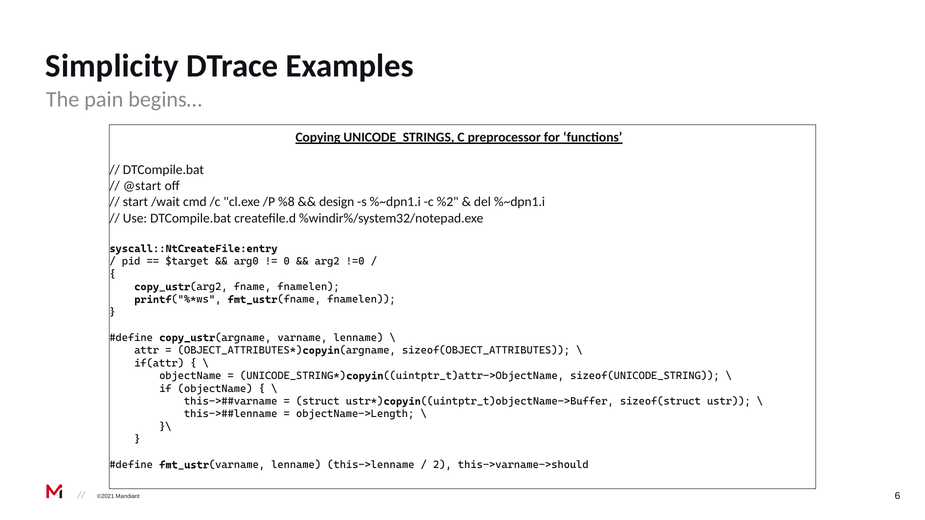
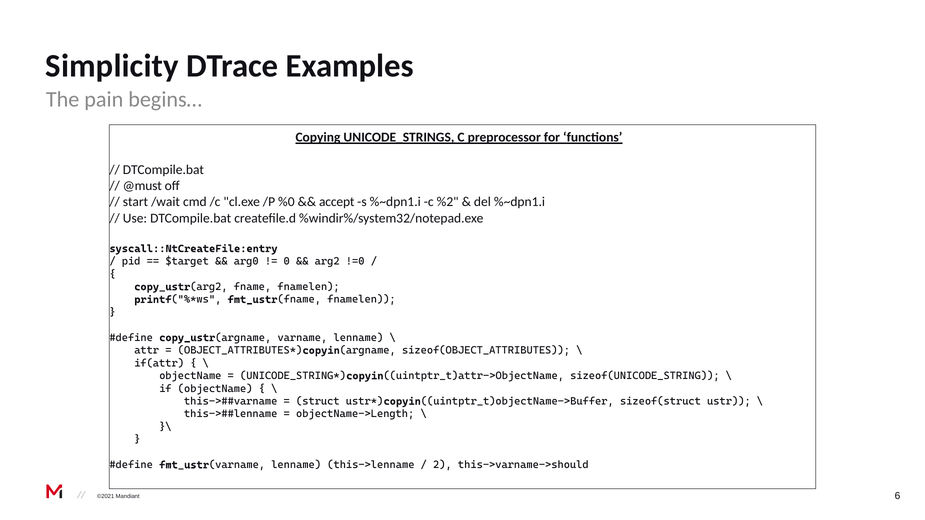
@start: @start -> @must
%8: %8 -> %0
design: design -> accept
